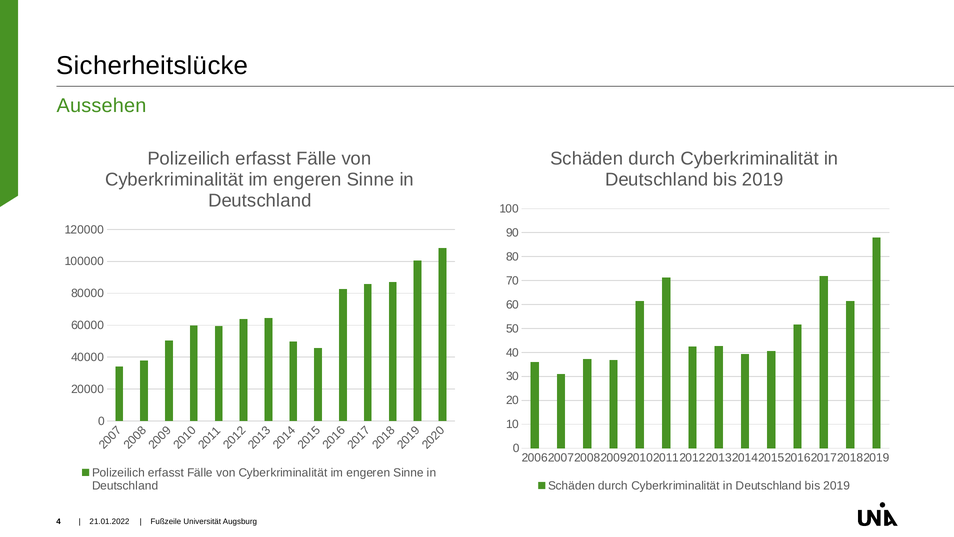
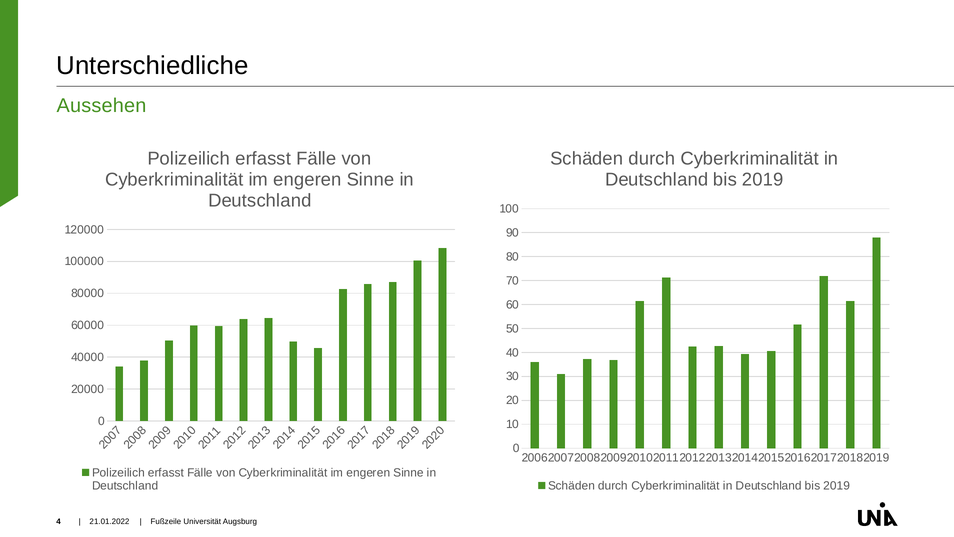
Sicherheitslücke: Sicherheitslücke -> Unterschiedliche
